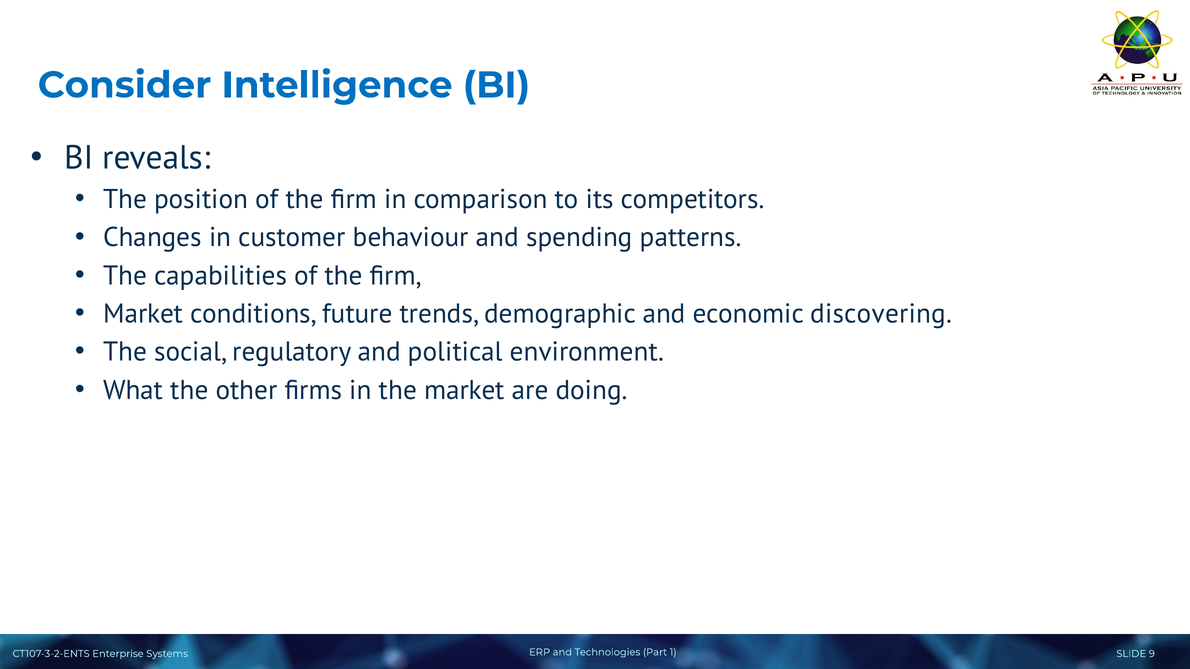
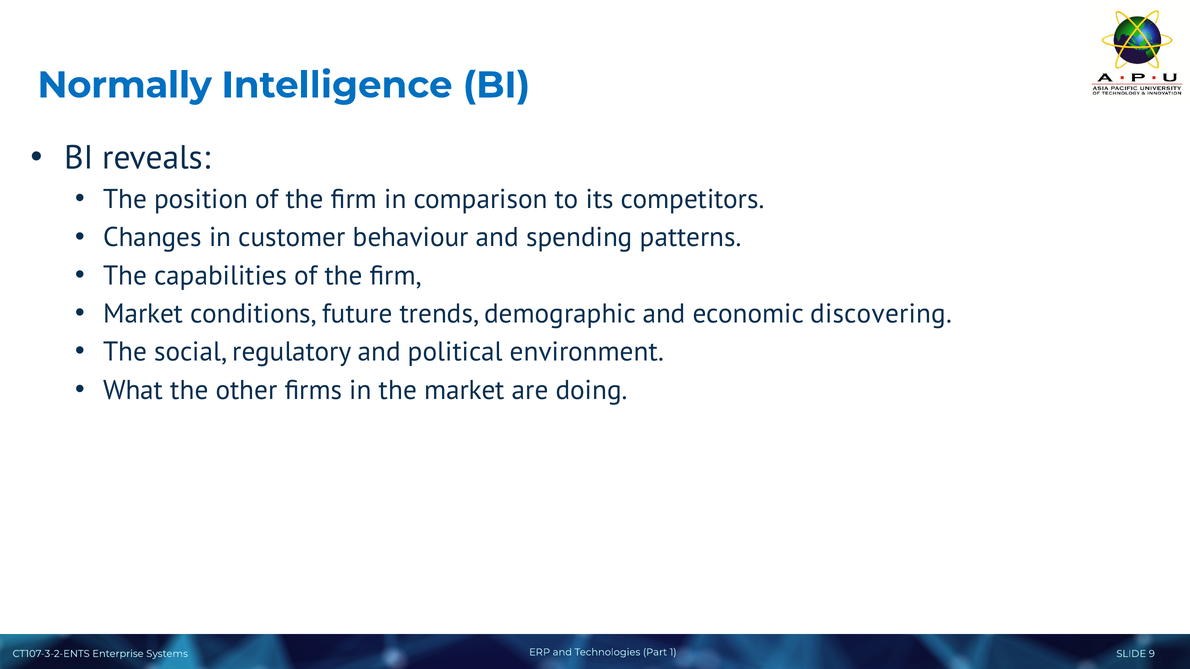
Consider: Consider -> Normally
